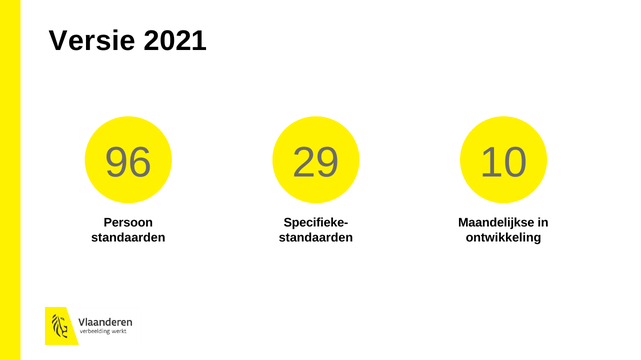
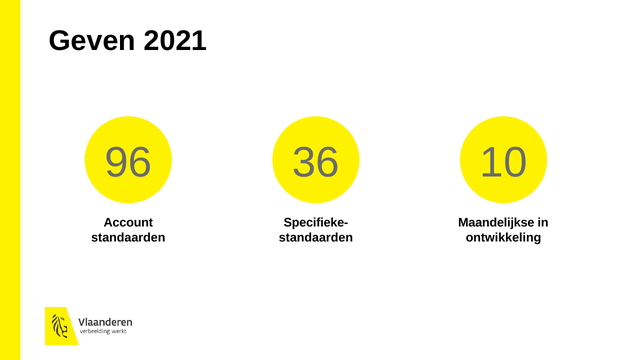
Versie: Versie -> Geven
29: 29 -> 36
Persoon: Persoon -> Account
